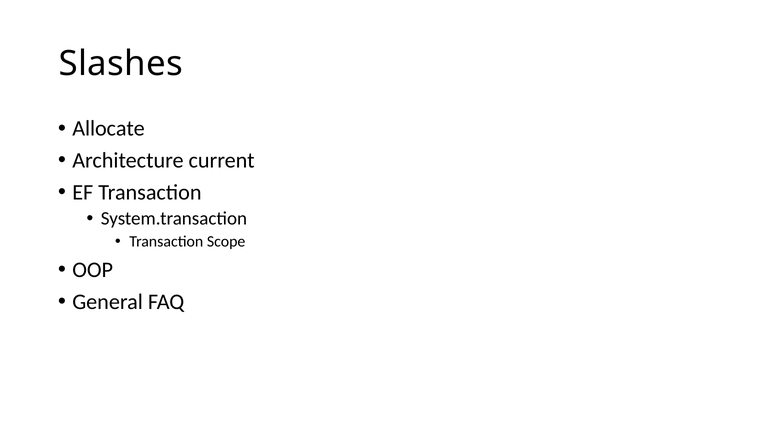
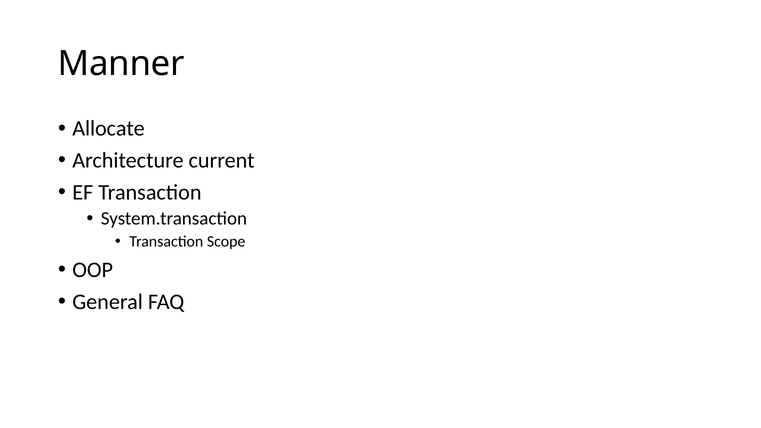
Slashes: Slashes -> Manner
